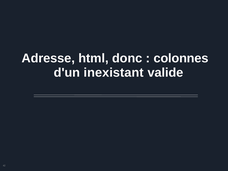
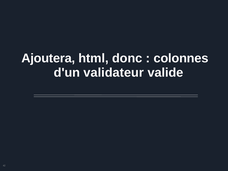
Adresse: Adresse -> Ajoutera
inexistant: inexistant -> validateur
